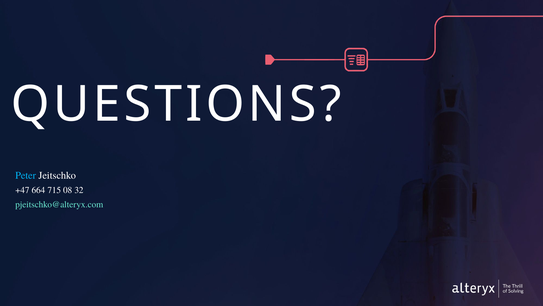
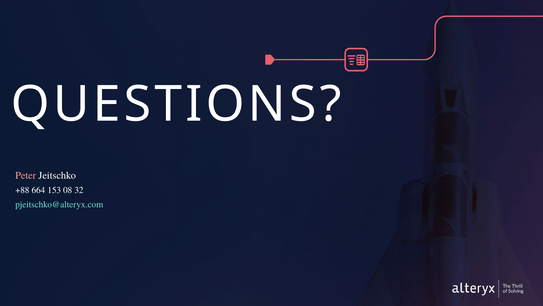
Peter colour: light blue -> pink
+47: +47 -> +88
715: 715 -> 153
